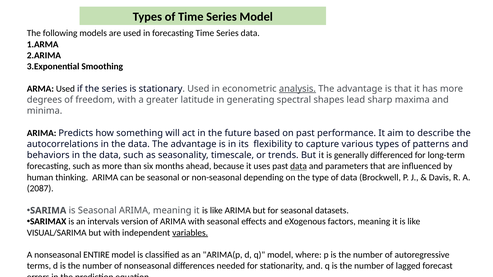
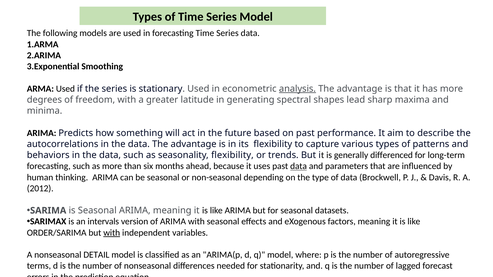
seasonality timescale: timescale -> flexibility
2087: 2087 -> 2012
VISUAL/SARIMA: VISUAL/SARIMA -> ORDER/SARIMA
with at (112, 233) underline: none -> present
variables underline: present -> none
ENTIRE: ENTIRE -> DETAIL
